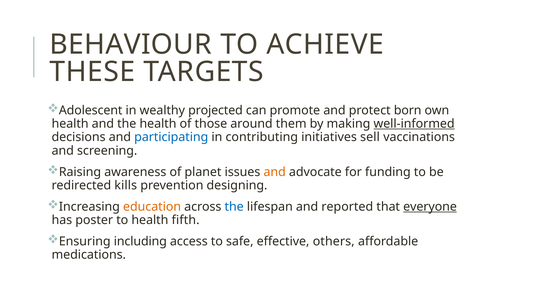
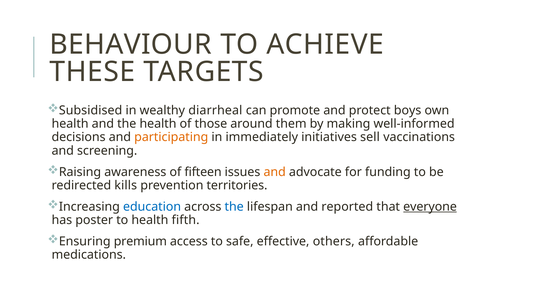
Adolescent: Adolescent -> Subsidised
projected: projected -> diarrheal
born: born -> boys
well-informed underline: present -> none
participating colour: blue -> orange
contributing: contributing -> immediately
planet: planet -> fifteen
designing: designing -> territories
education colour: orange -> blue
including: including -> premium
